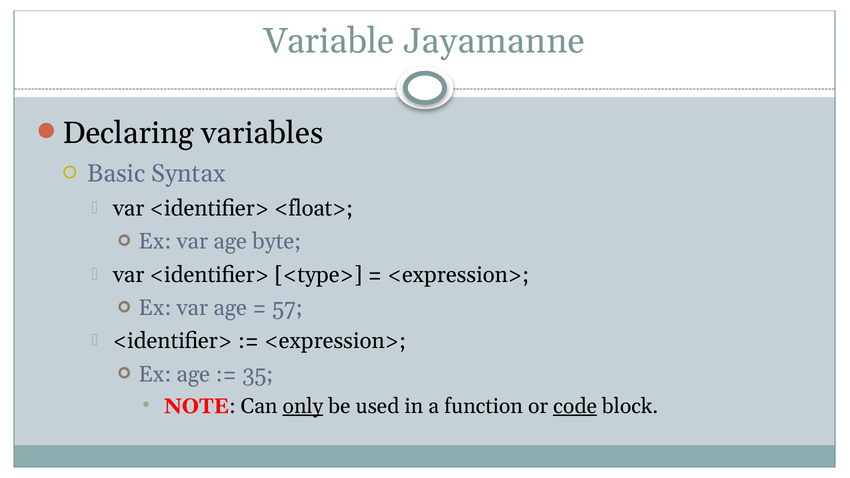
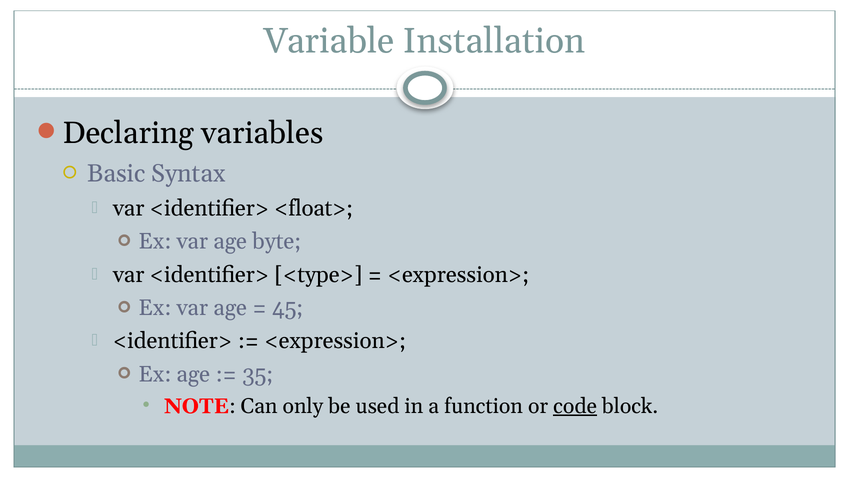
Jayamanne: Jayamanne -> Installation
57: 57 -> 45
only underline: present -> none
